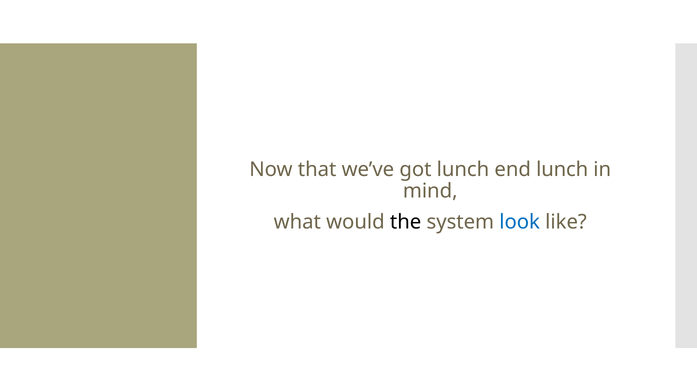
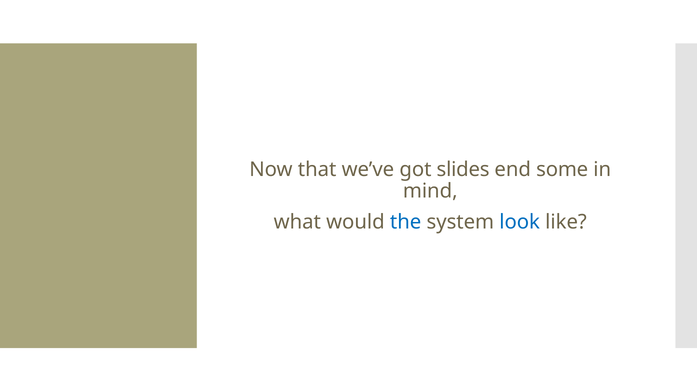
got lunch: lunch -> slides
end lunch: lunch -> some
the colour: black -> blue
